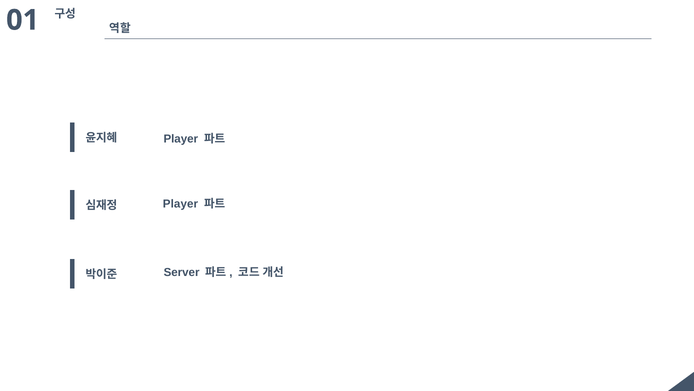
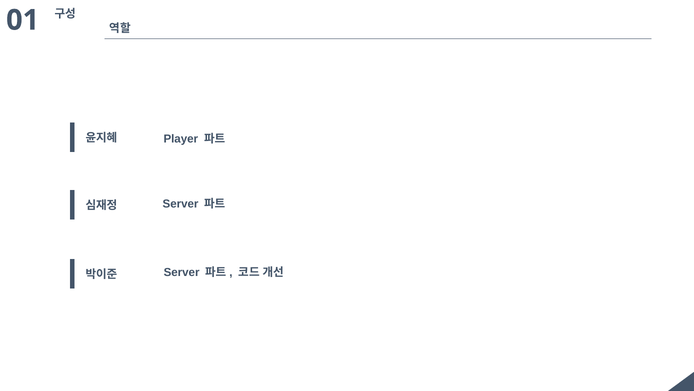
Player at (180, 204): Player -> Server
